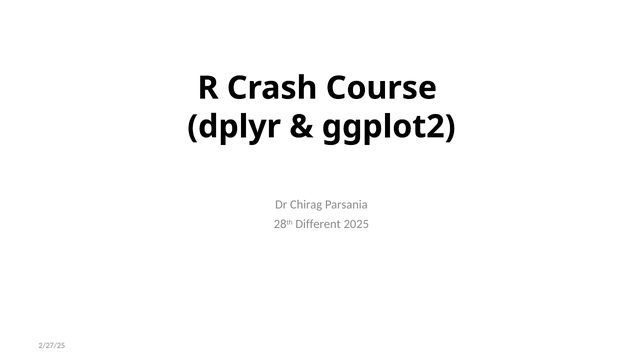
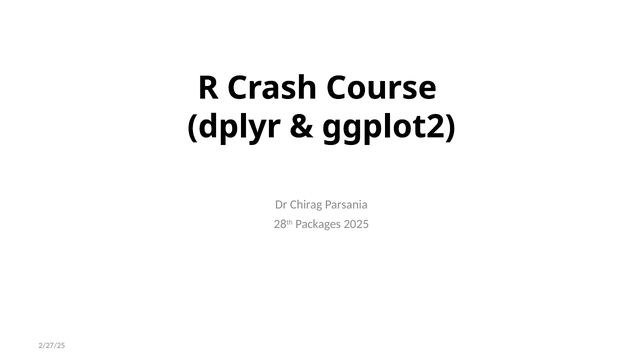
Different: Different -> Packages
